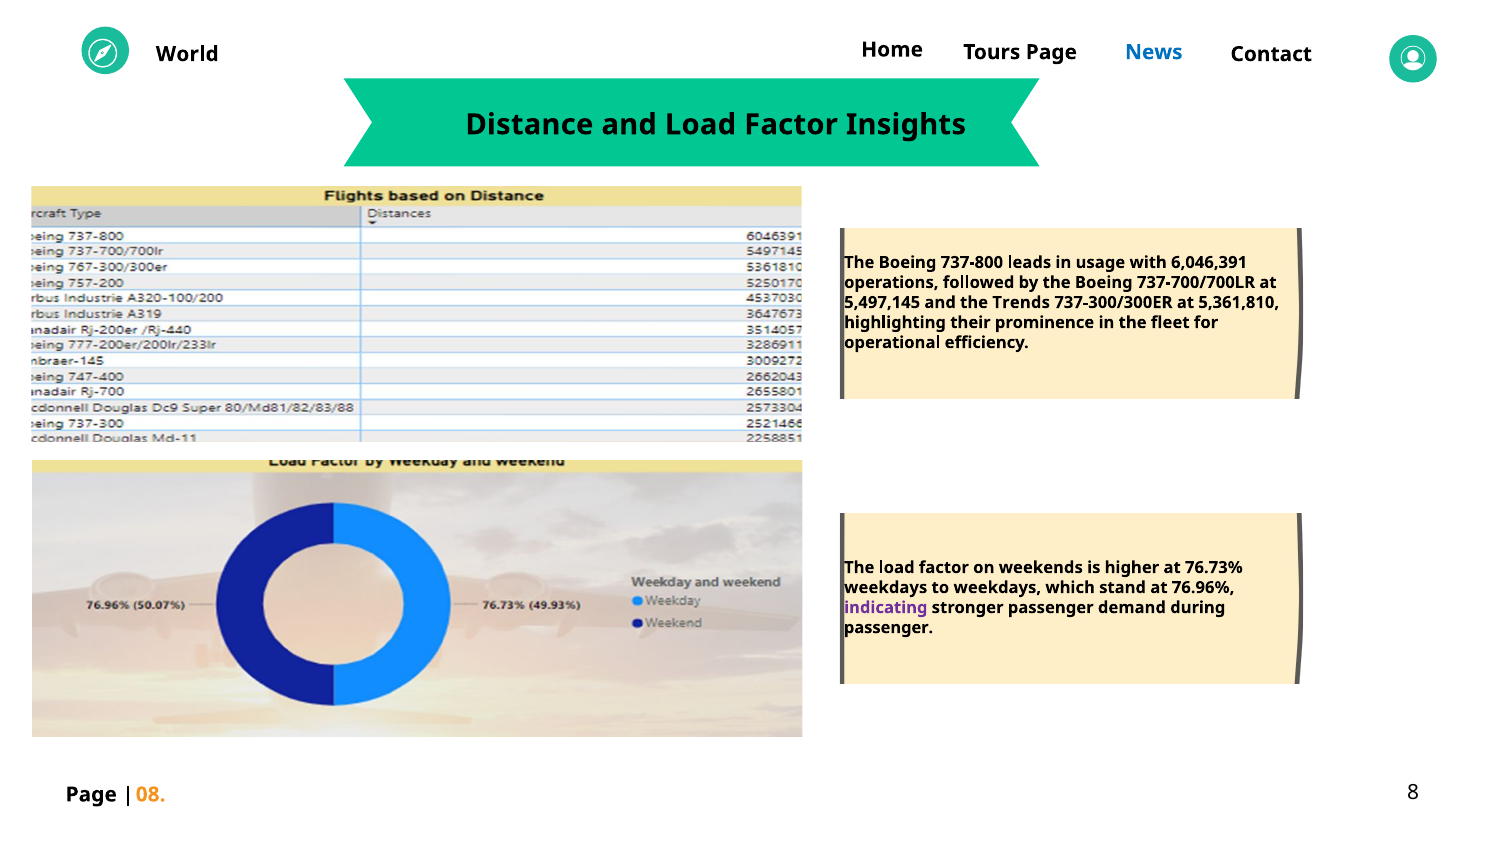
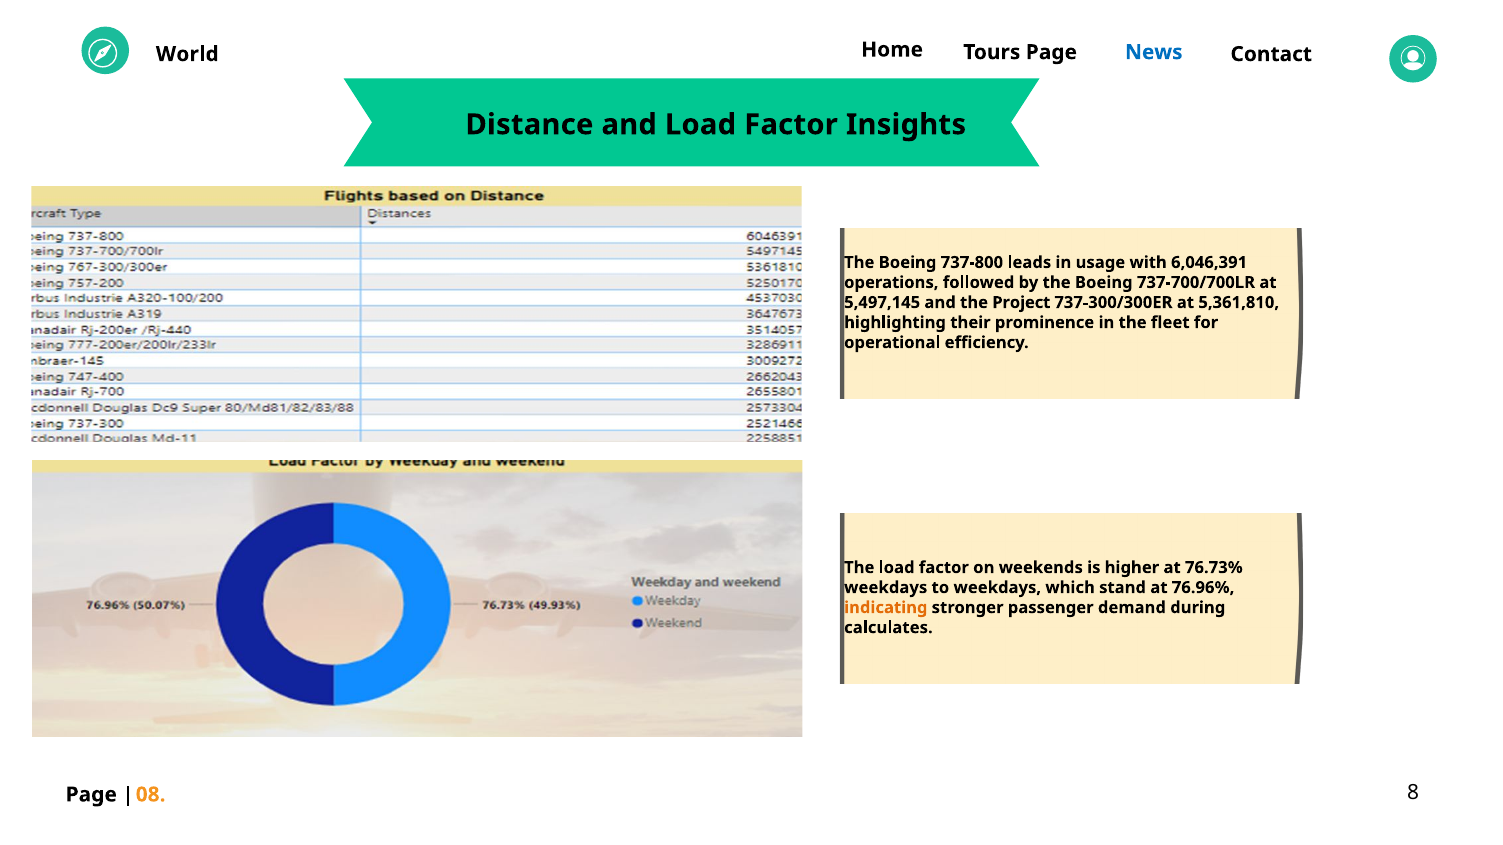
Trends: Trends -> Project
indicating colour: purple -> orange
passenger at (889, 628): passenger -> calculates
